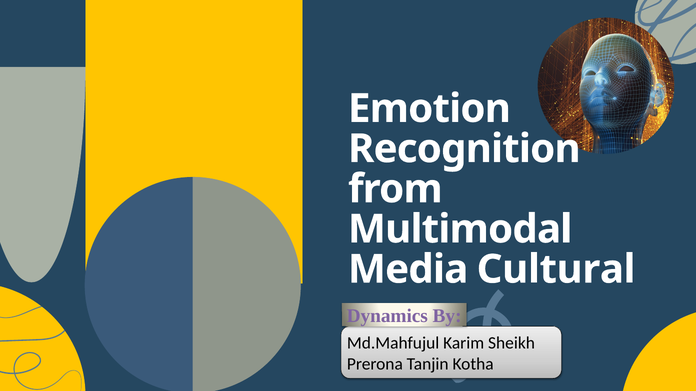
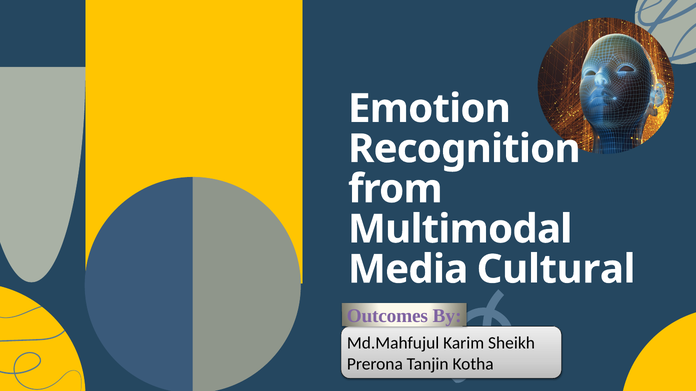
Dynamics: Dynamics -> Outcomes
